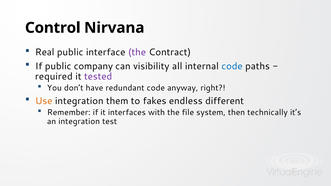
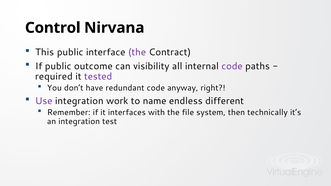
Real: Real -> This
company: company -> outcome
code at (232, 66) colour: blue -> purple
Use colour: orange -> purple
them: them -> work
fakes: fakes -> name
